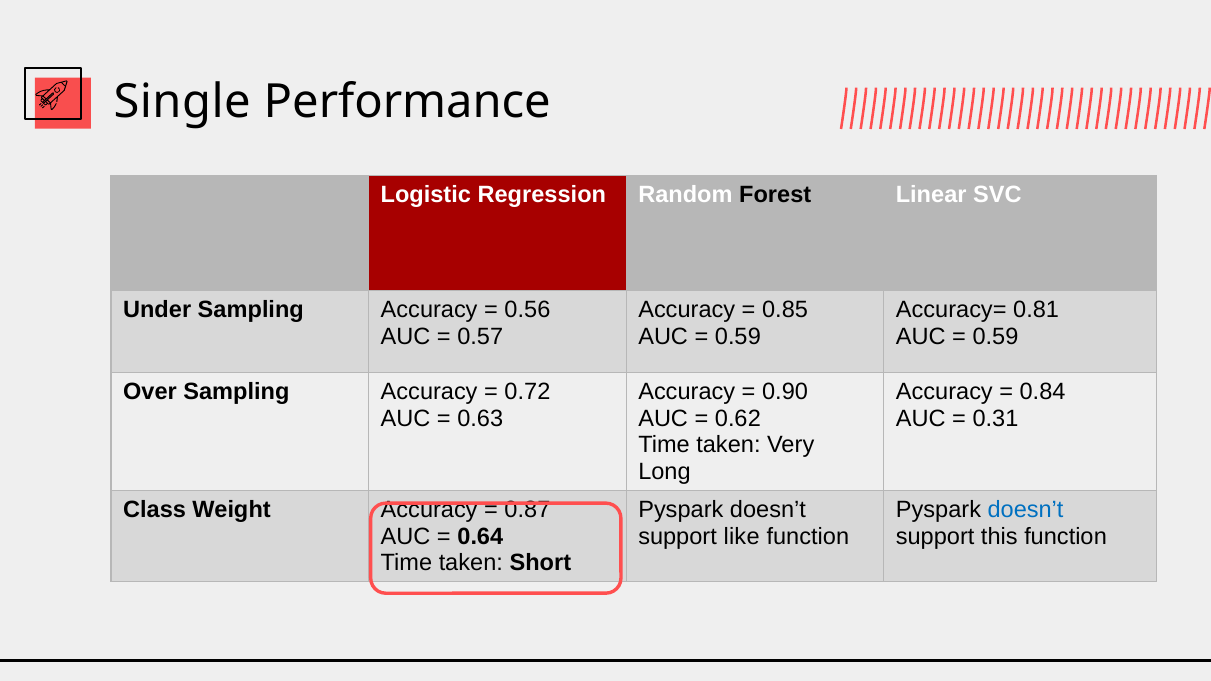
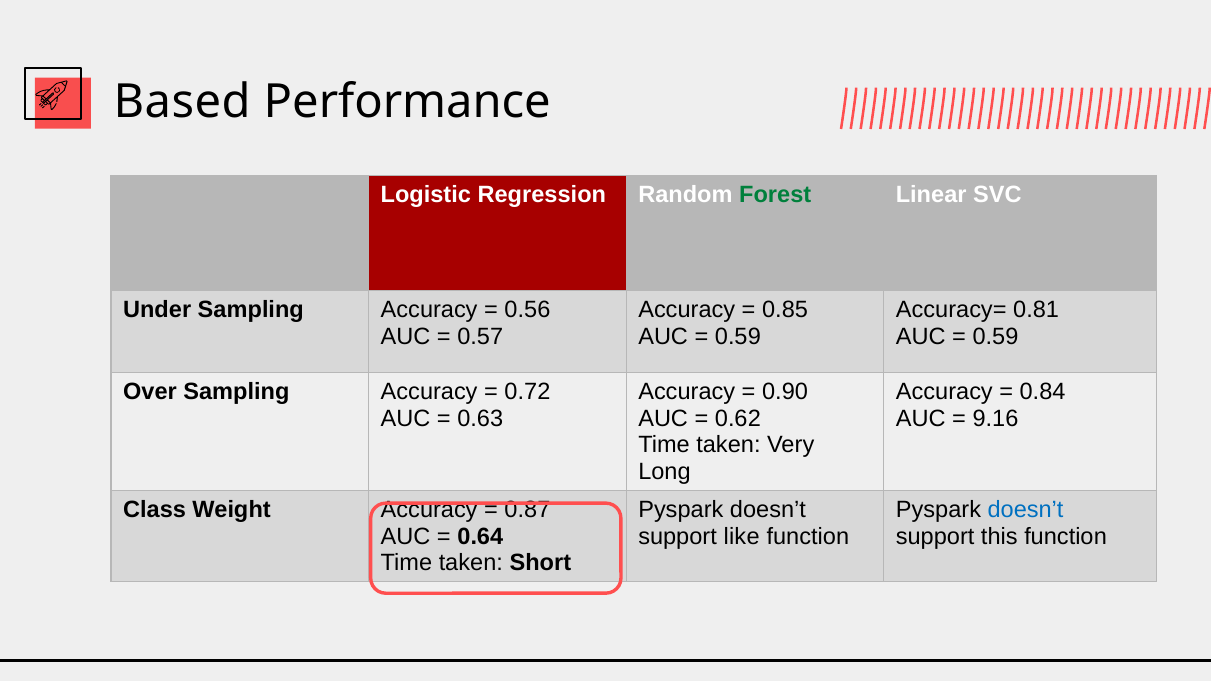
Single: Single -> Based
Forest colour: black -> green
0.31: 0.31 -> 9.16
